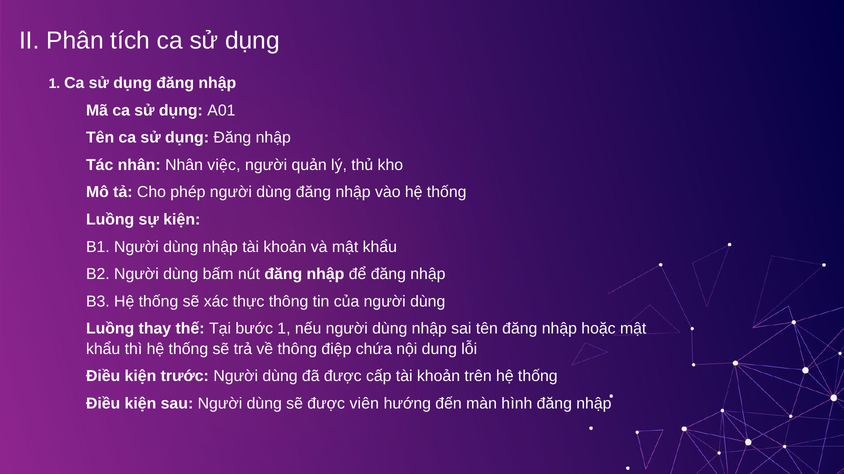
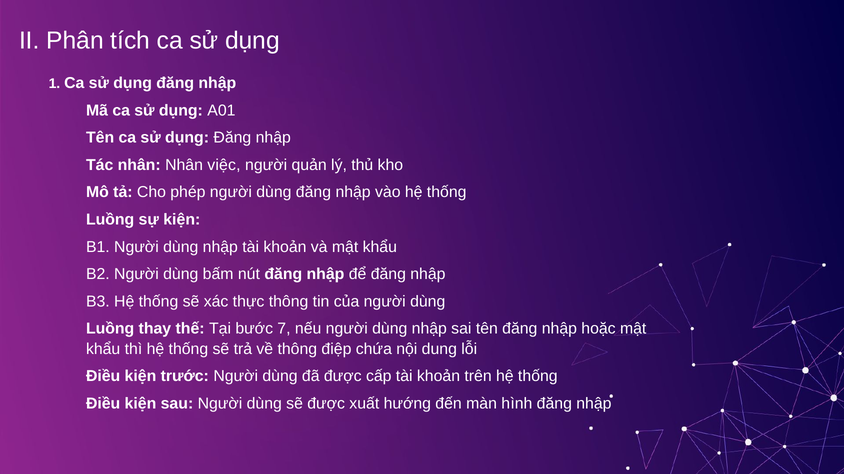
bước 1: 1 -> 7
viên: viên -> xuất
